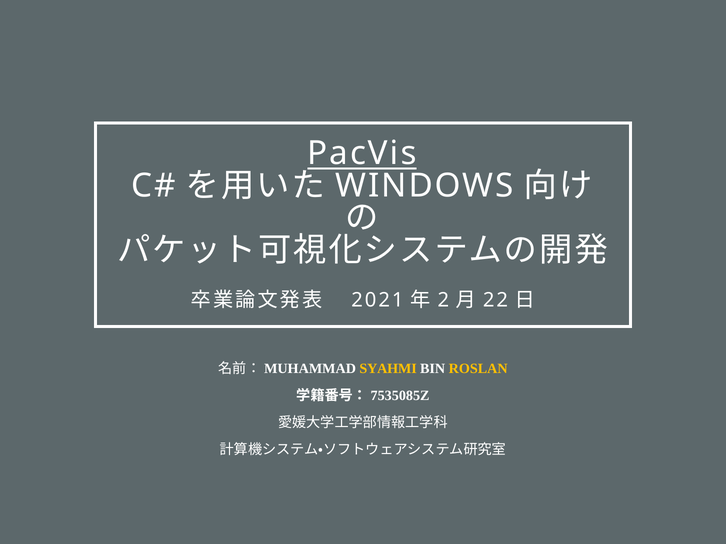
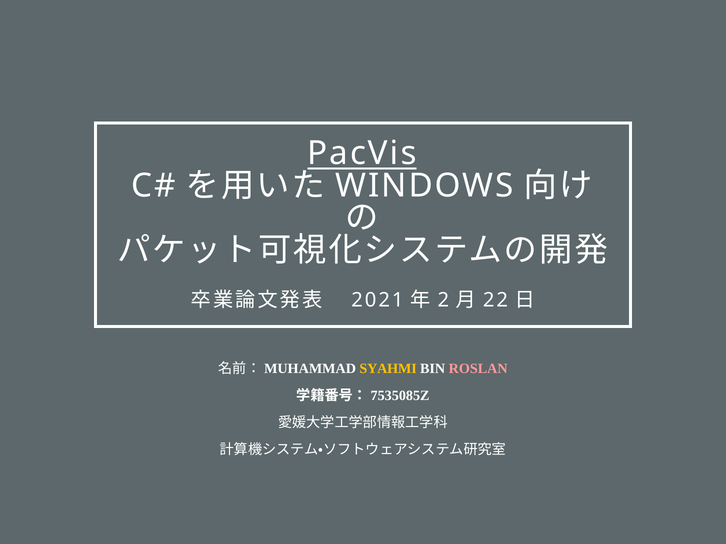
ROSLAN colour: yellow -> pink
